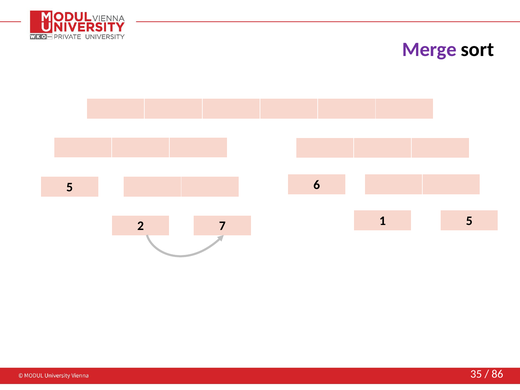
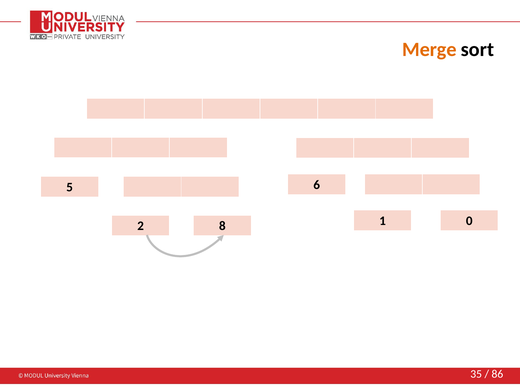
Merge colour: purple -> orange
1 5: 5 -> 0
7: 7 -> 8
